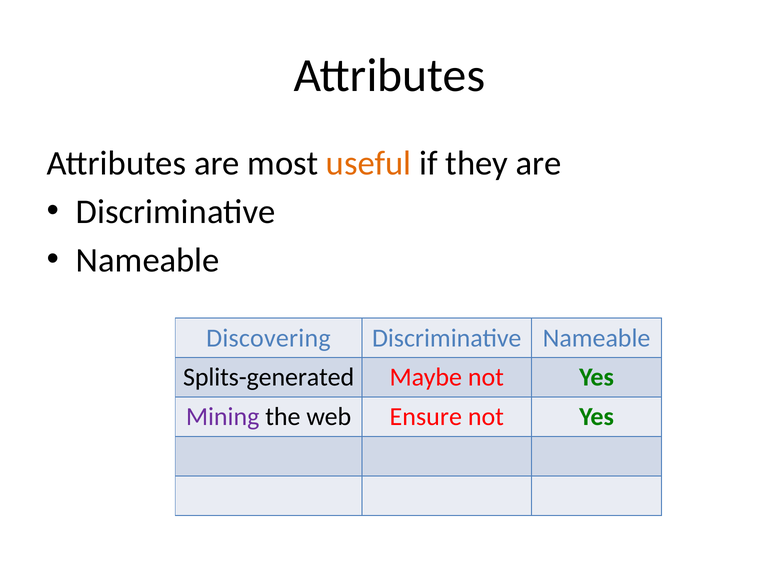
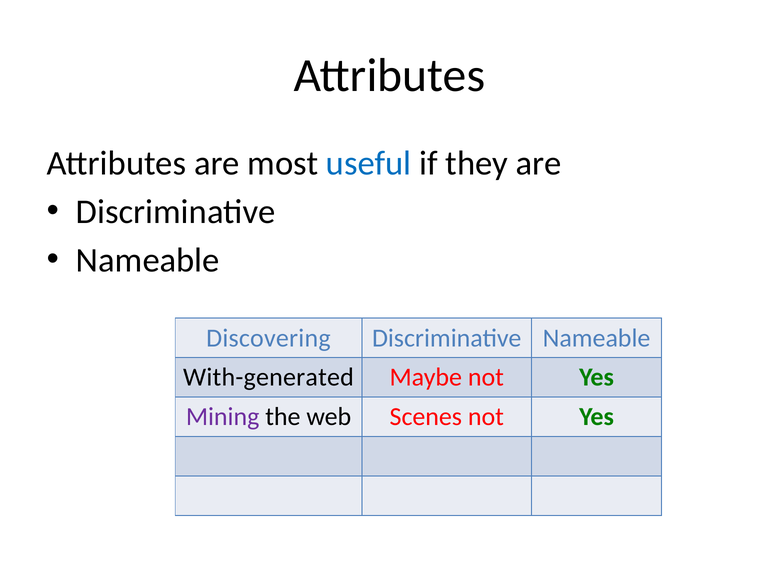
useful colour: orange -> blue
Splits-generated: Splits-generated -> With-generated
Ensure: Ensure -> Scenes
